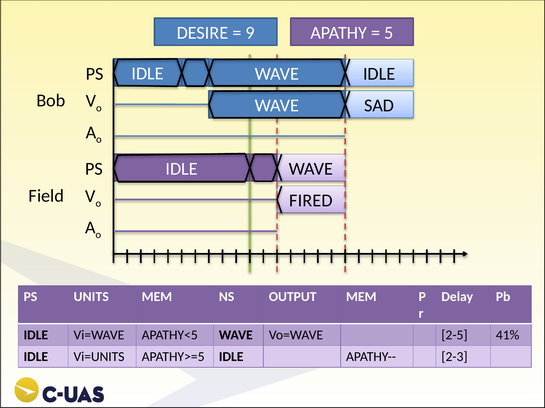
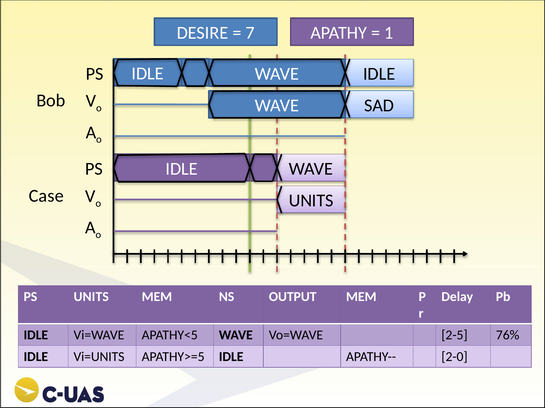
9: 9 -> 7
5: 5 -> 1
Field: Field -> Case
FIRED at (311, 201): FIRED -> UNITS
41%: 41% -> 76%
2-3: 2-3 -> 2-0
